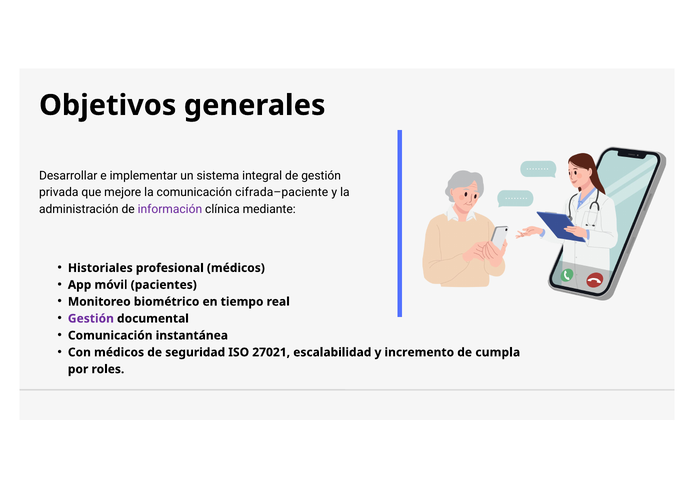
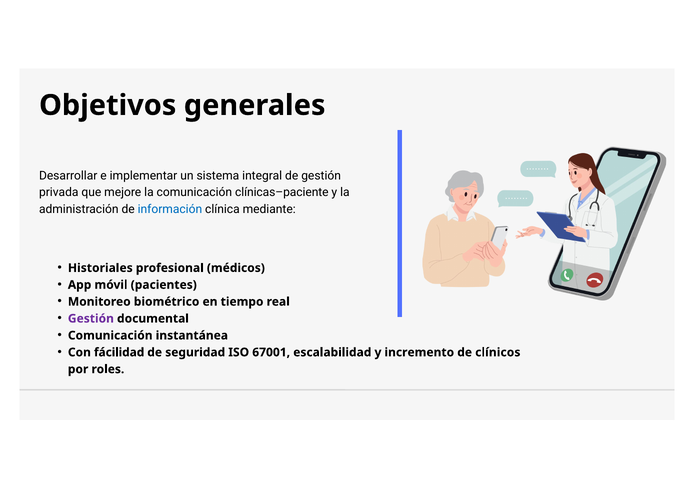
cifrada–paciente: cifrada–paciente -> clínicas–paciente
información colour: purple -> blue
Con médicos: médicos -> fácilidad
27021: 27021 -> 67001
cumpla: cumpla -> clínicos
